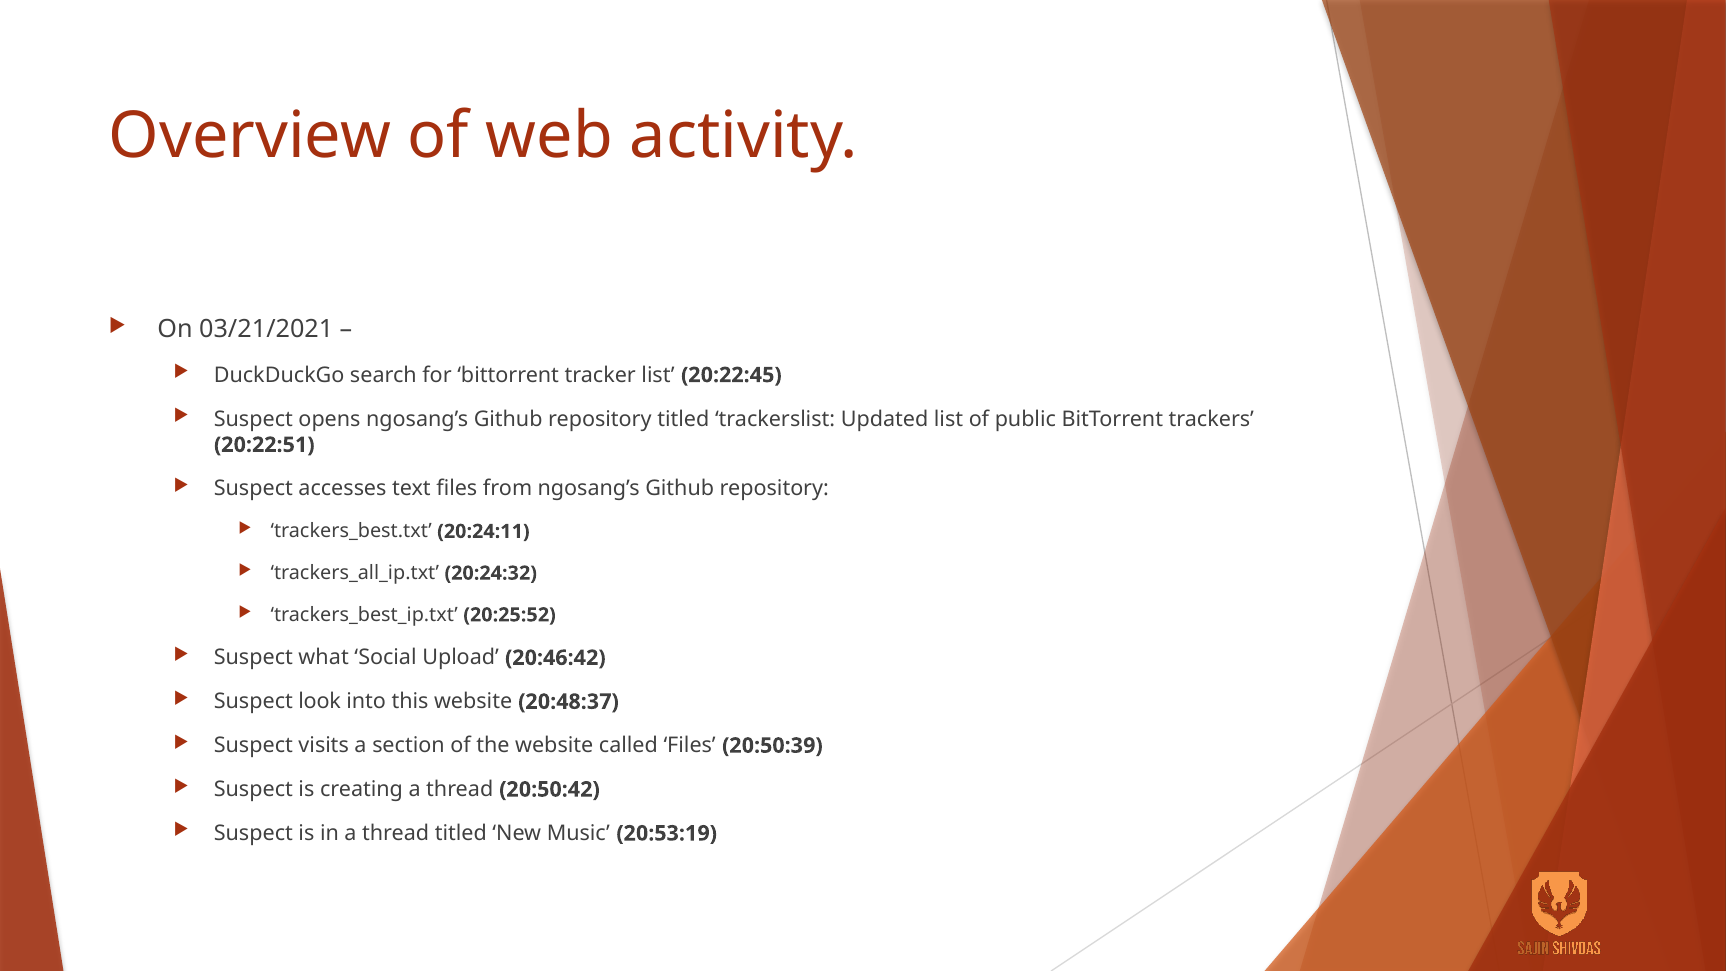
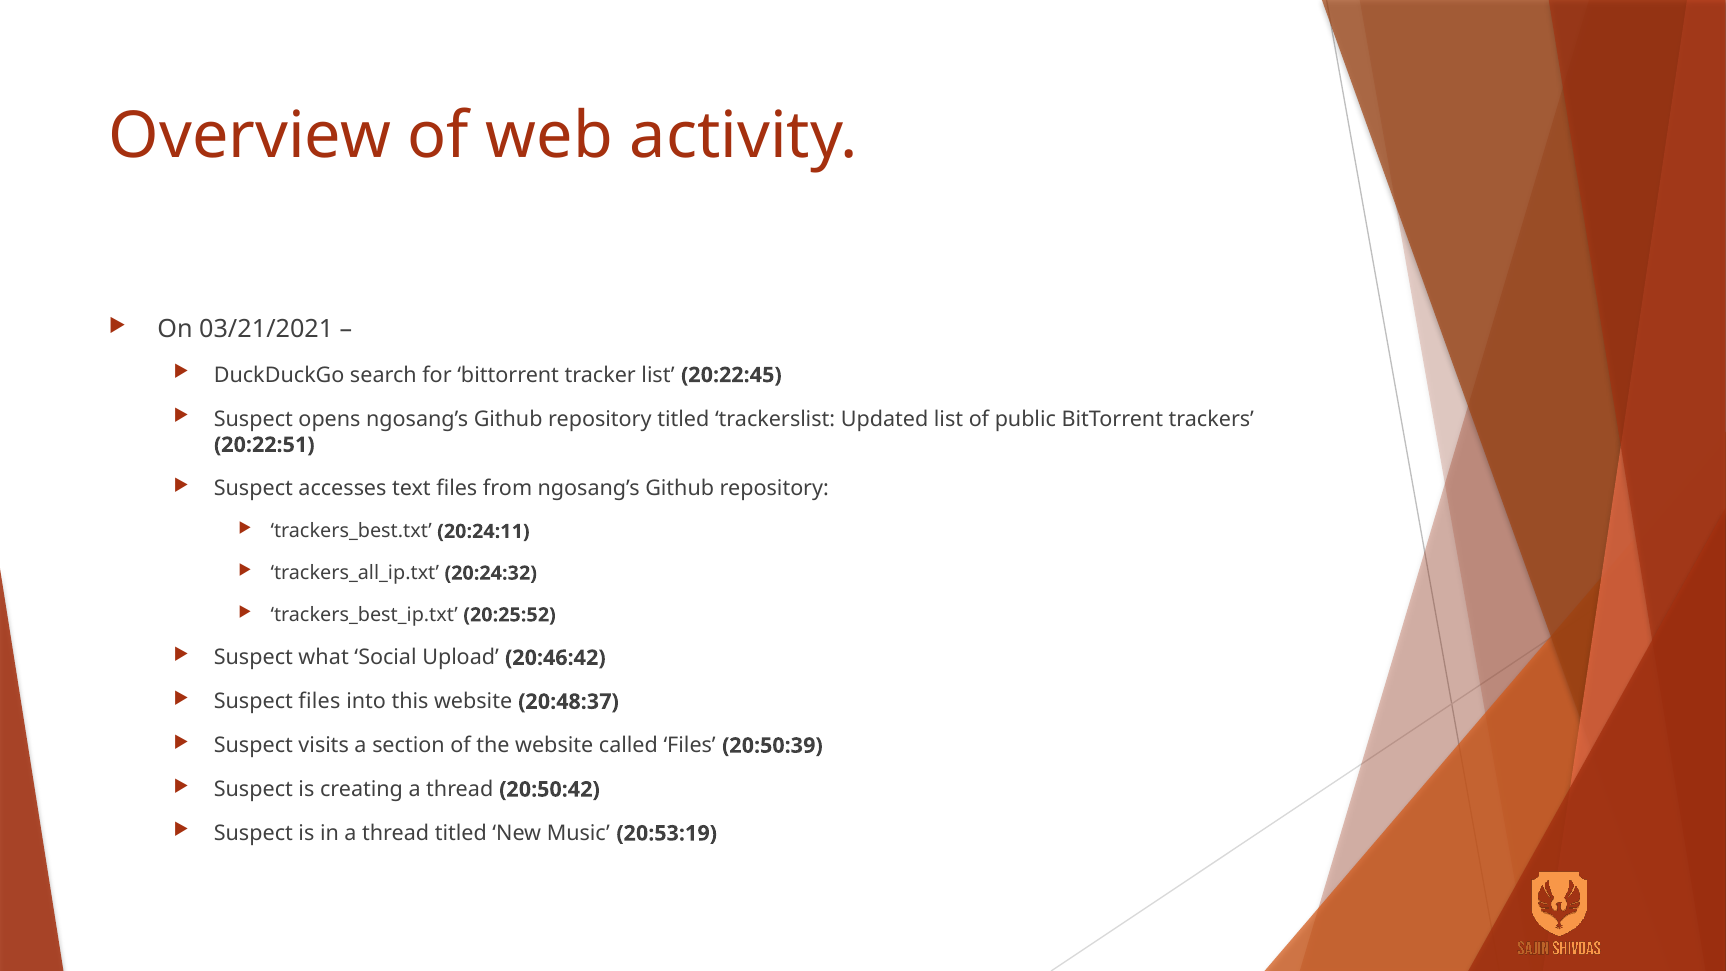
Suspect look: look -> files
